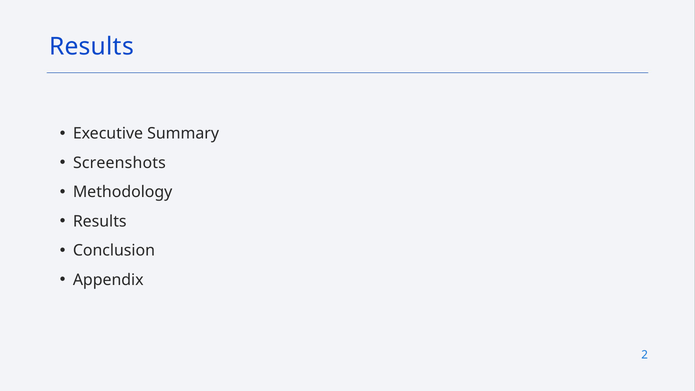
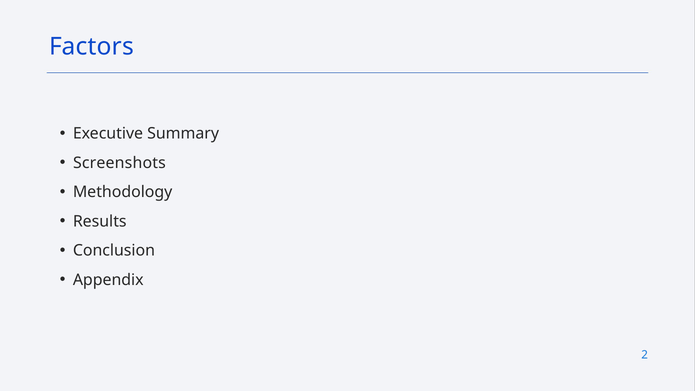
Results at (91, 46): Results -> Factors
